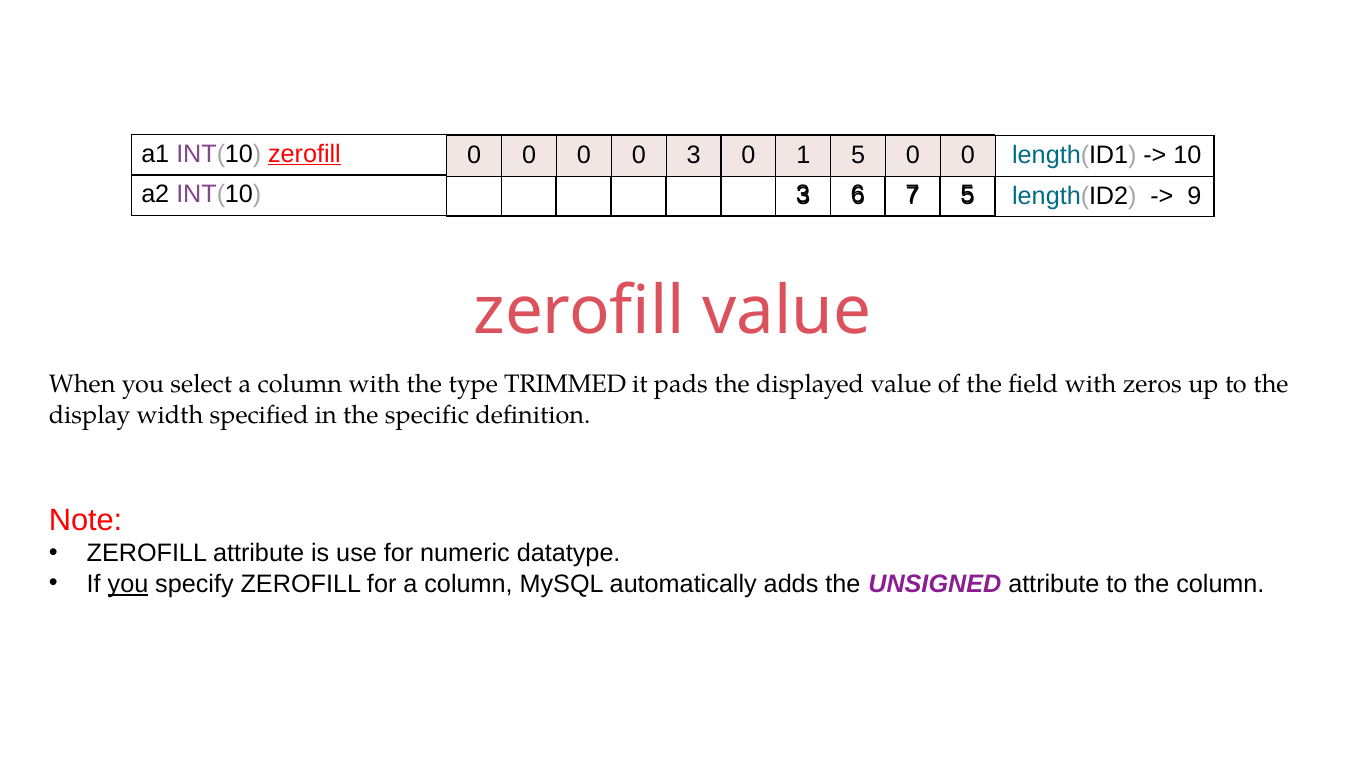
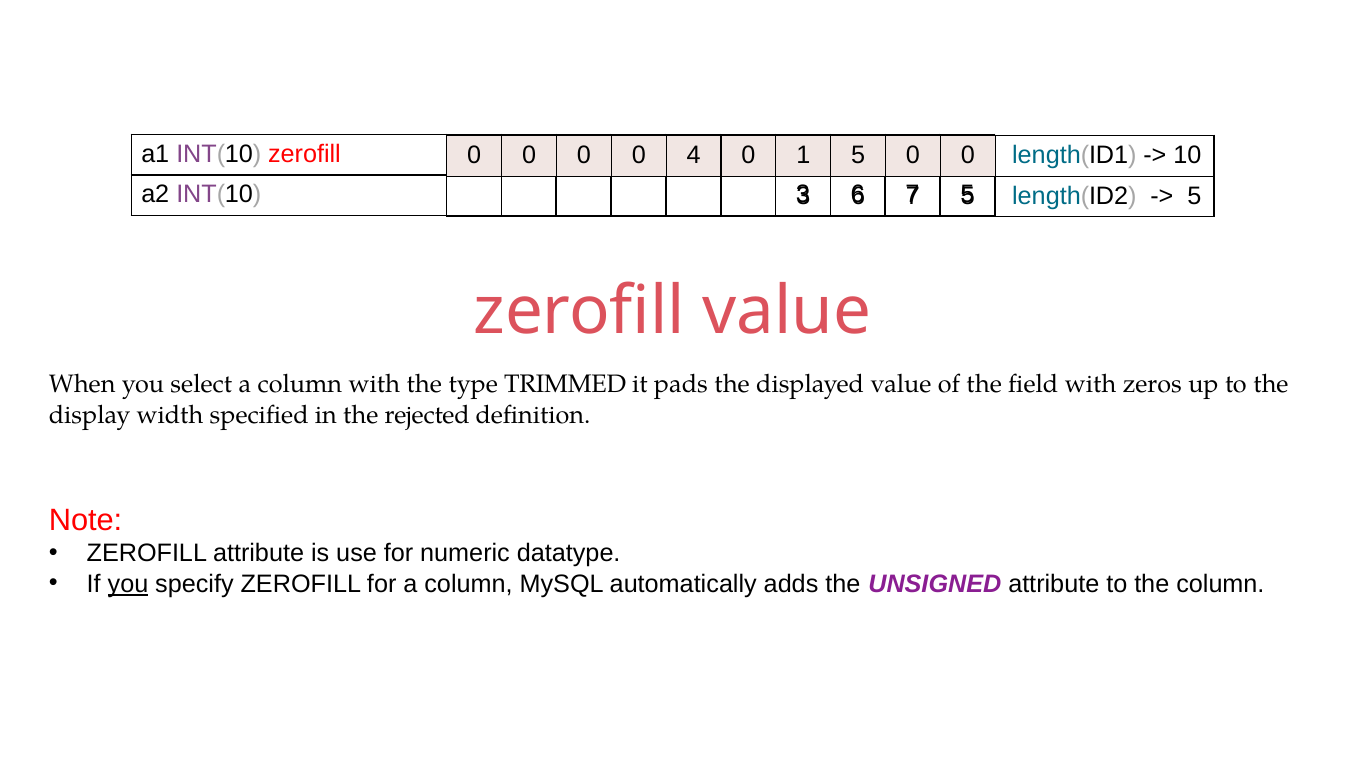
zerofill at (304, 154) underline: present -> none
0 3: 3 -> 4
9 at (1194, 196): 9 -> 5
specific: specific -> rejected
